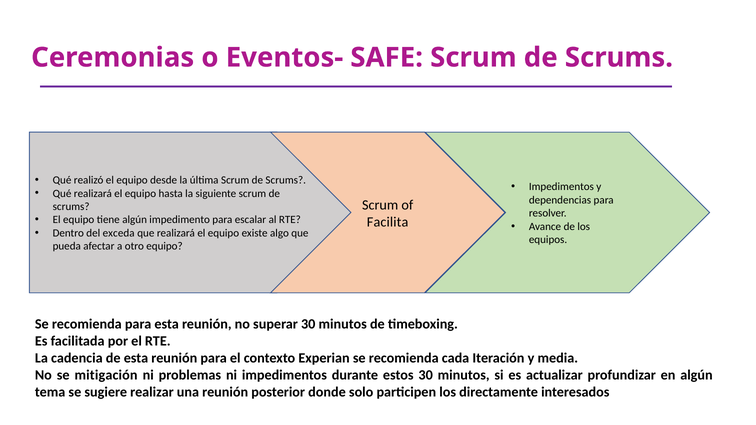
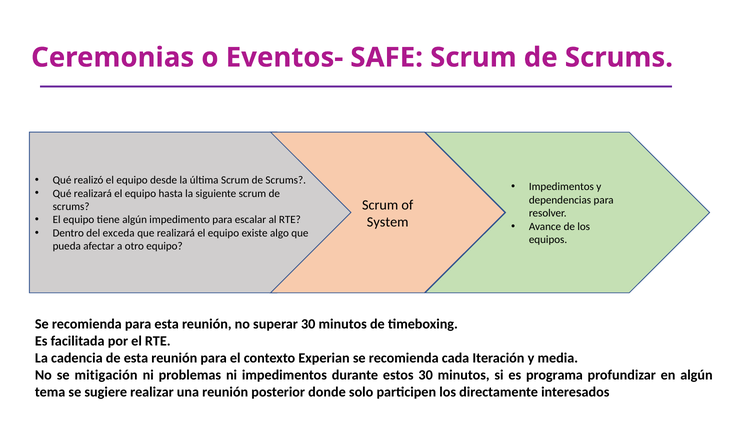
Facilita: Facilita -> System
actualizar: actualizar -> programa
